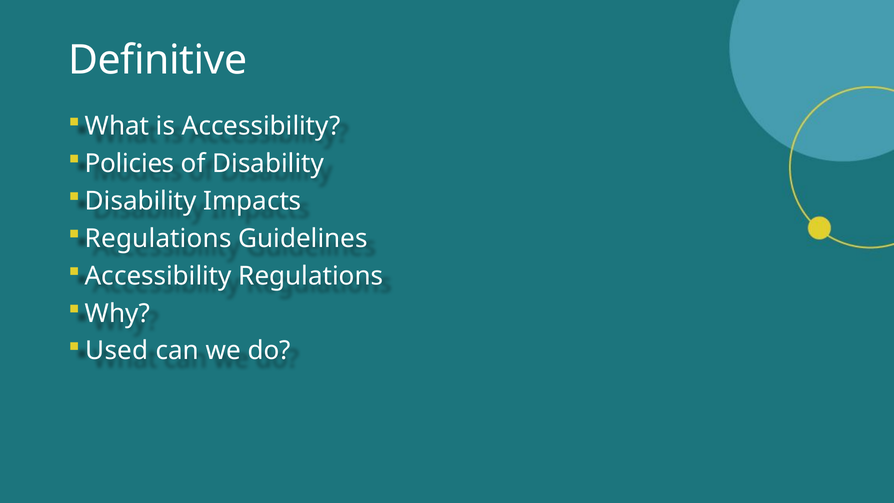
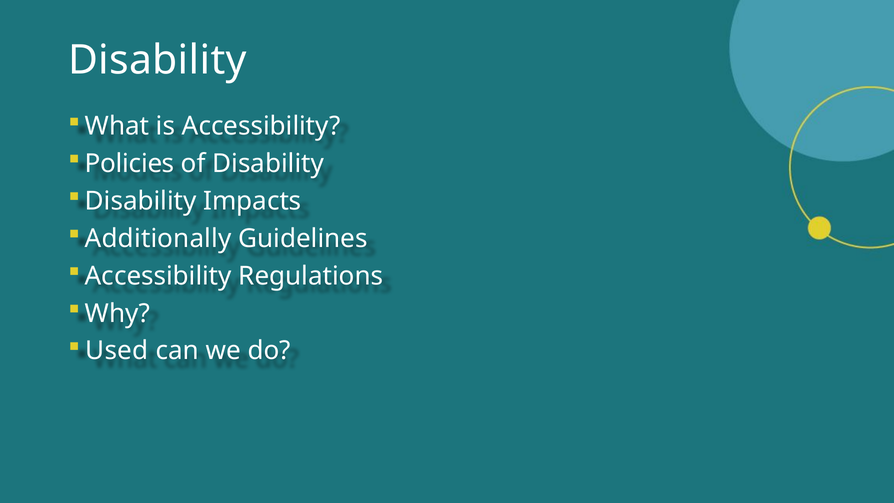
Definitive at (158, 60): Definitive -> Disability
Regulations at (158, 238): Regulations -> Additionally
